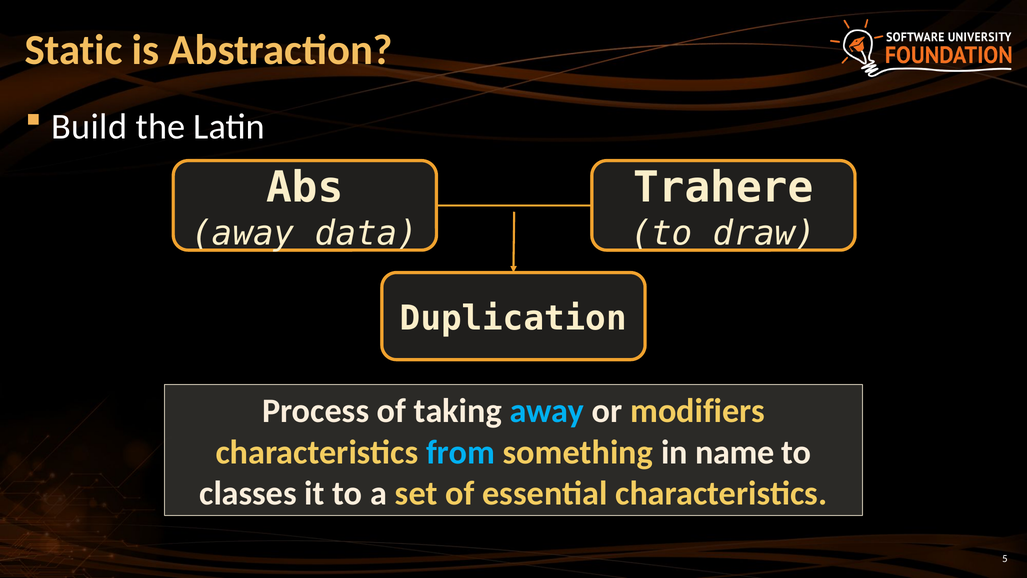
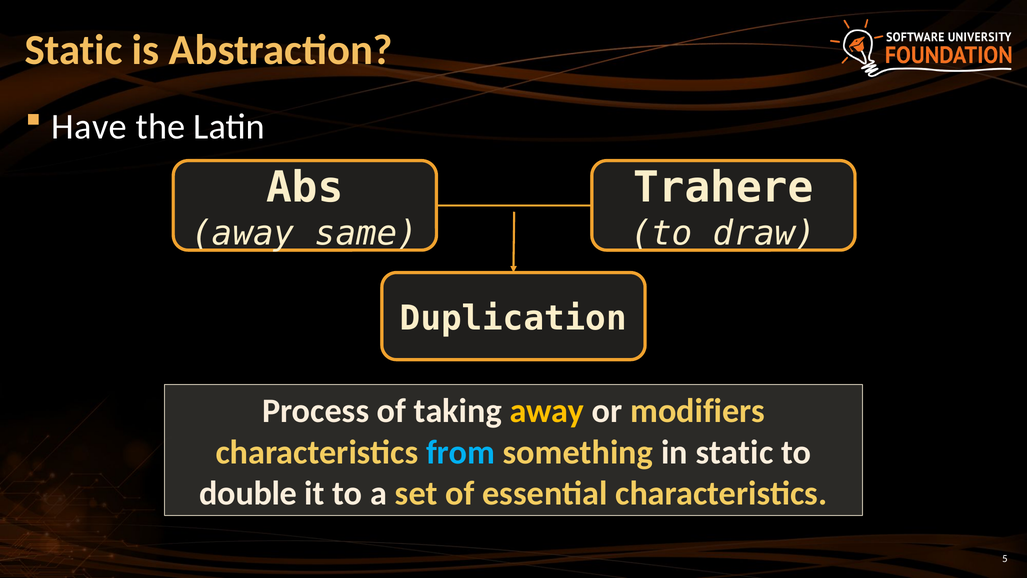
Build: Build -> Have
data: data -> same
away at (547, 411) colour: light blue -> yellow
in name: name -> static
classes: classes -> double
